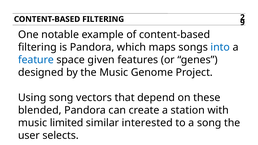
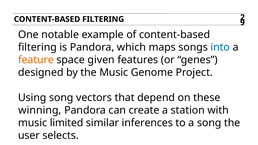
feature colour: blue -> orange
blended: blended -> winning
interested: interested -> inferences
